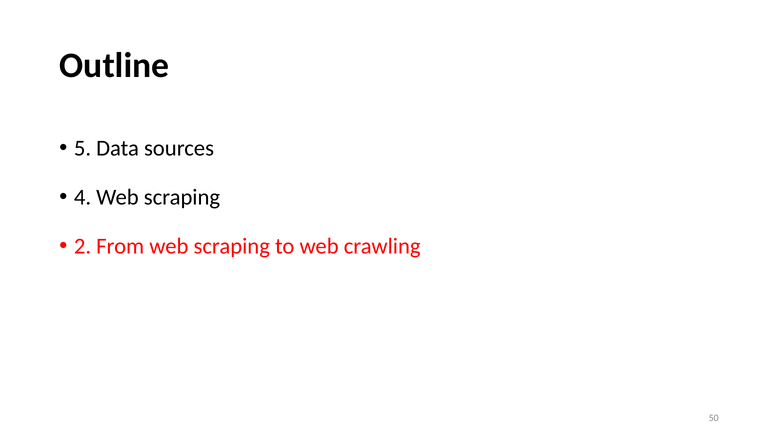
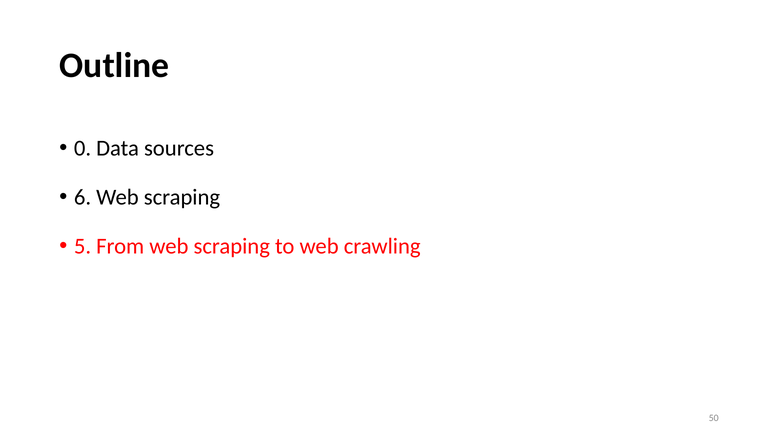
5: 5 -> 0
4: 4 -> 6
2: 2 -> 5
